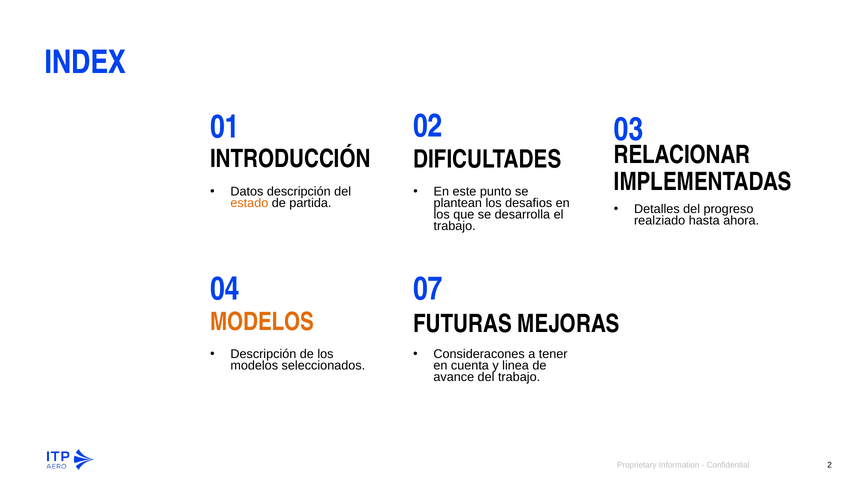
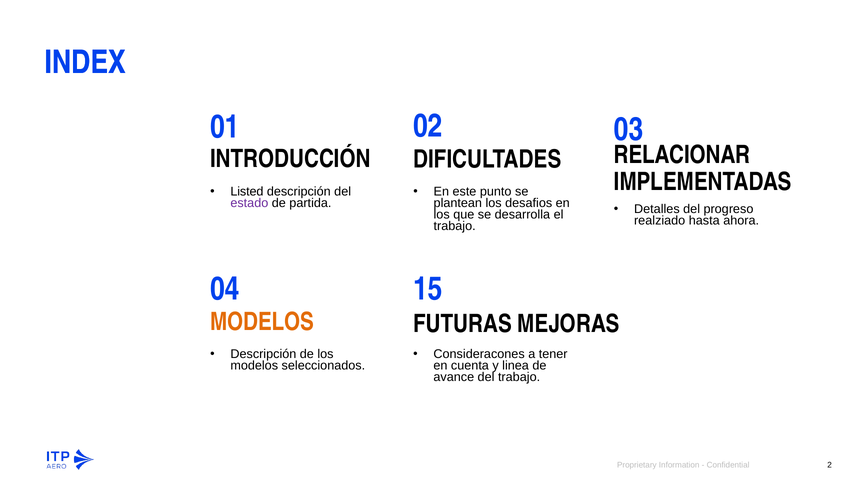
Datos: Datos -> Listed
estado colour: orange -> purple
07: 07 -> 15
